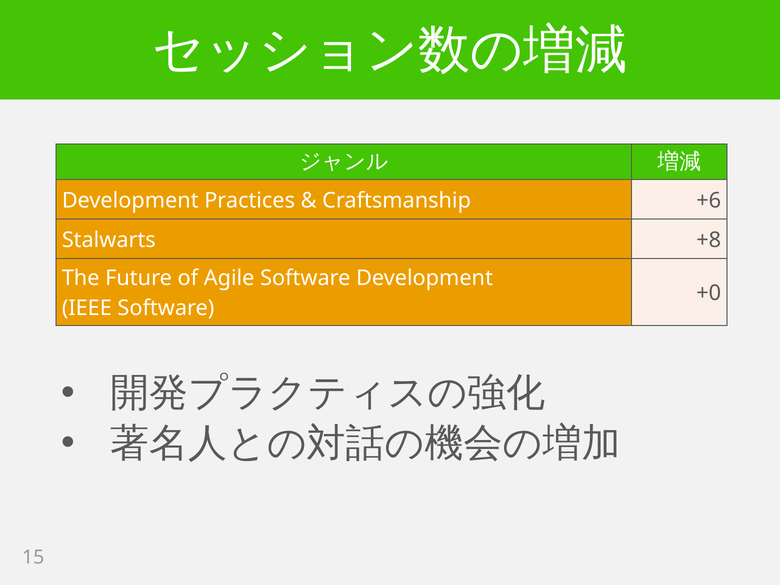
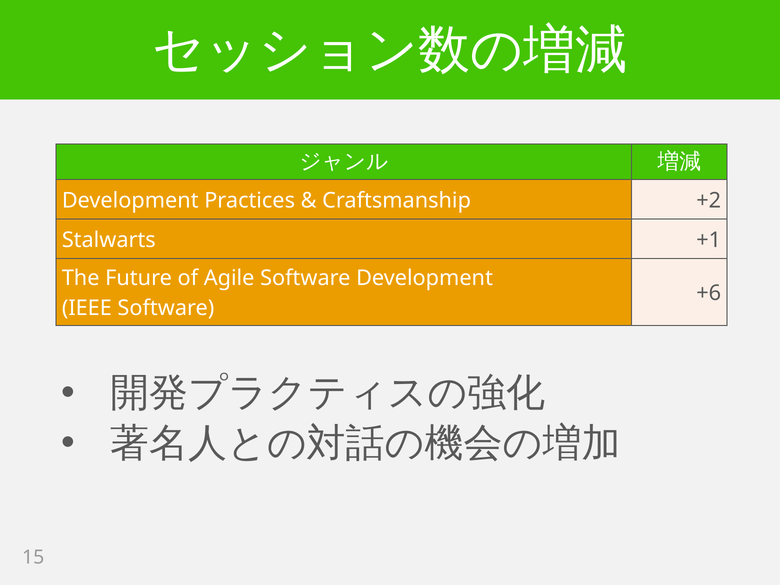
+6: +6 -> +2
+8: +8 -> +1
+0: +0 -> +6
